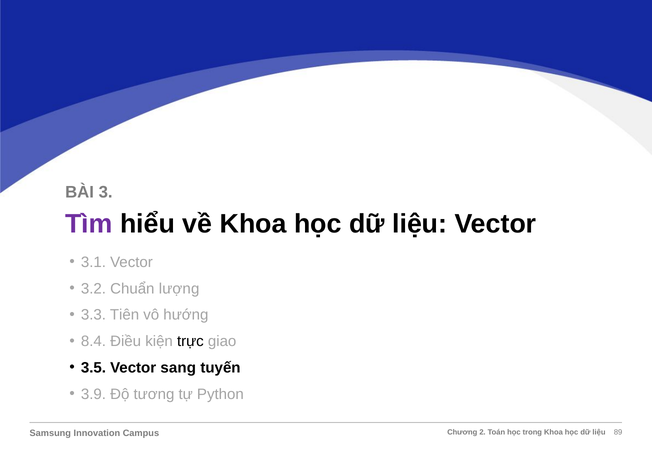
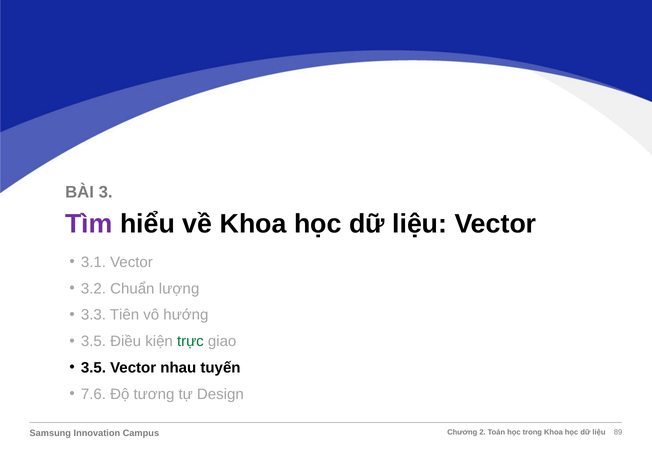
8.4 at (93, 342): 8.4 -> 3.5
trực colour: black -> green
sang: sang -> nhau
3.9: 3.9 -> 7.6
Python: Python -> Design
